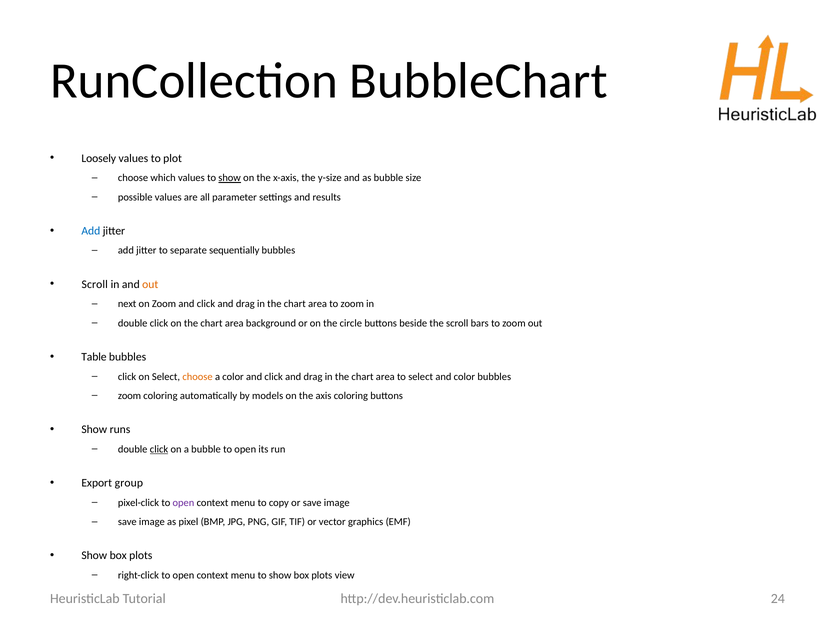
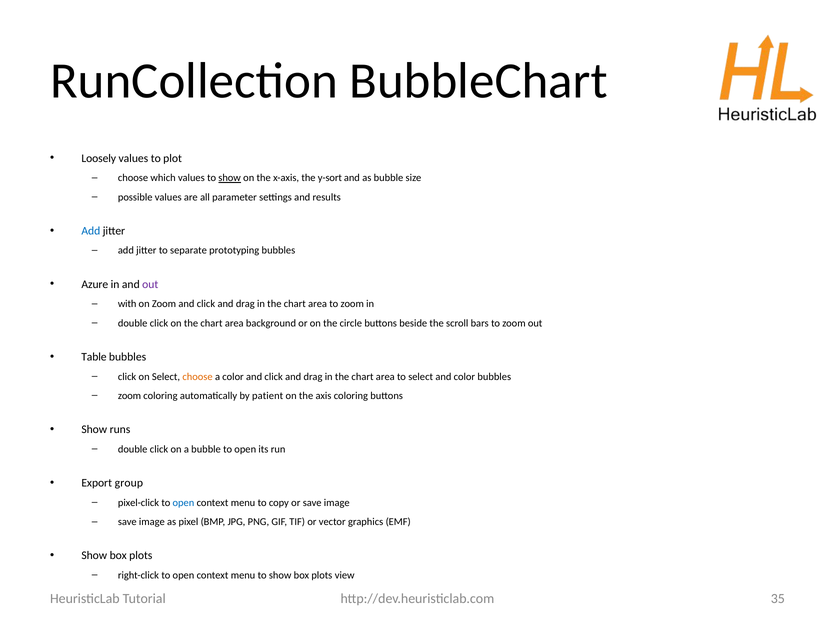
y-size: y-size -> y-sort
sequentially: sequentially -> prototyping
Scroll at (95, 284): Scroll -> Azure
out at (150, 284) colour: orange -> purple
next: next -> with
models: models -> patient
click at (159, 449) underline: present -> none
open at (183, 502) colour: purple -> blue
24: 24 -> 35
